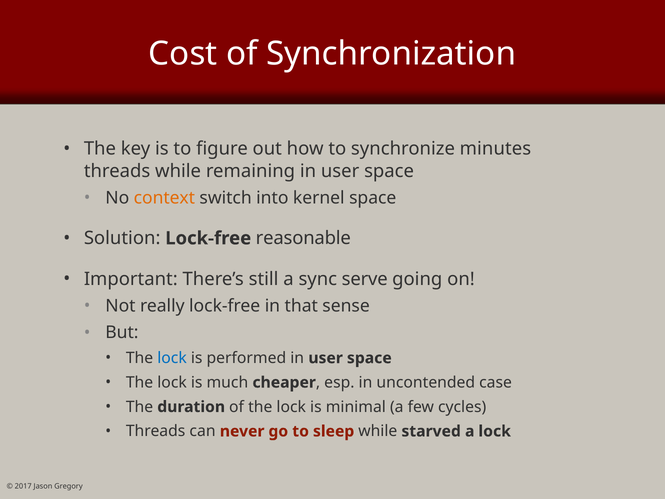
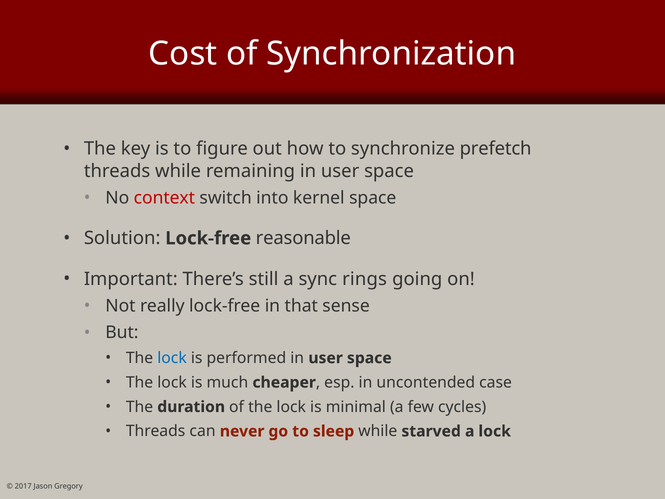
minutes: minutes -> prefetch
context colour: orange -> red
serve: serve -> rings
